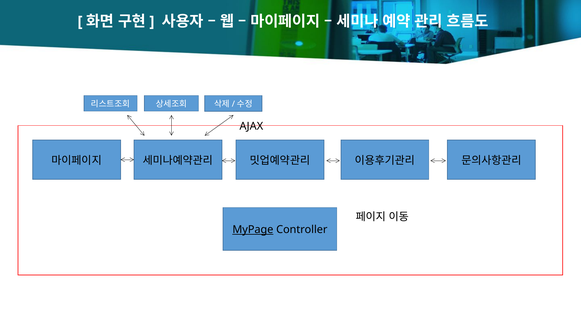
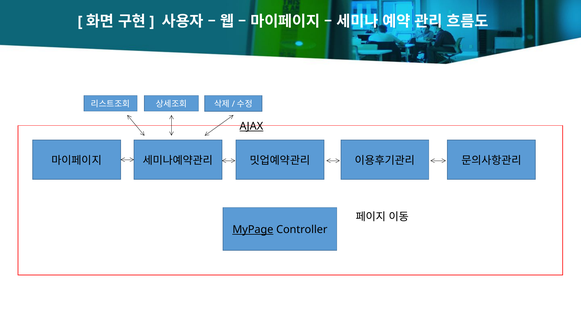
AJAX underline: none -> present
